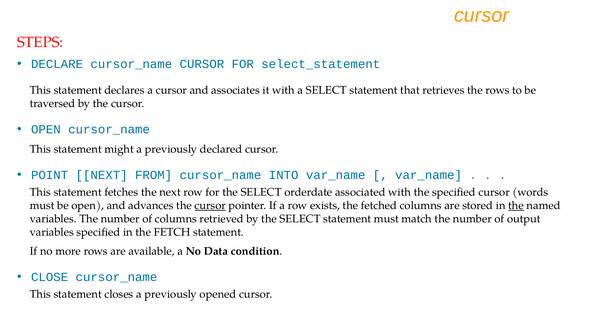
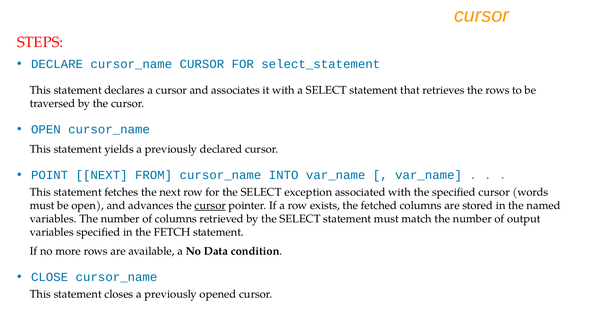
might: might -> yields
orderdate: orderdate -> exception
the at (516, 206) underline: present -> none
